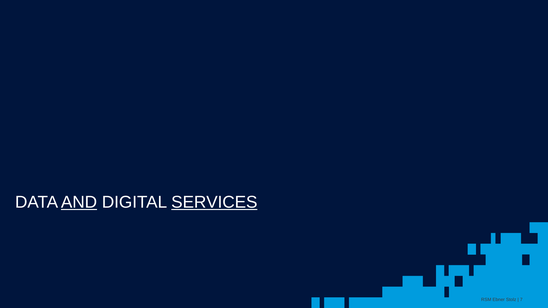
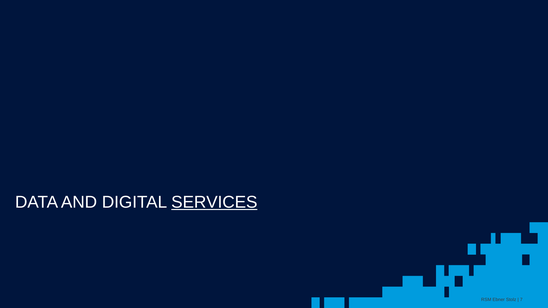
AND underline: present -> none
